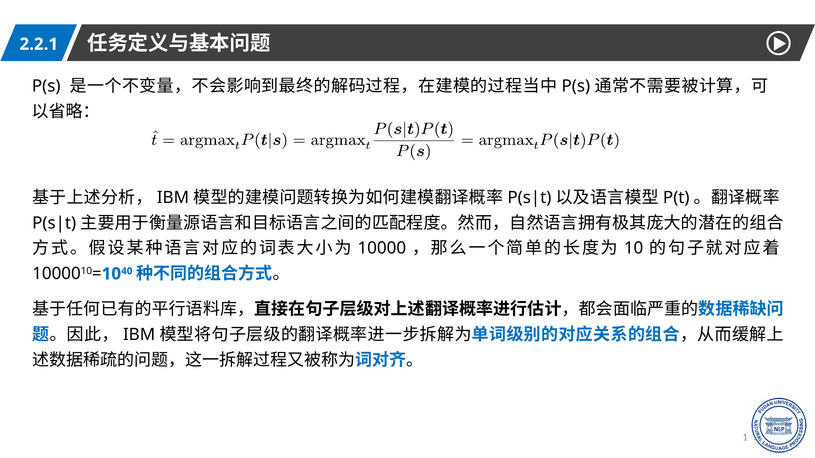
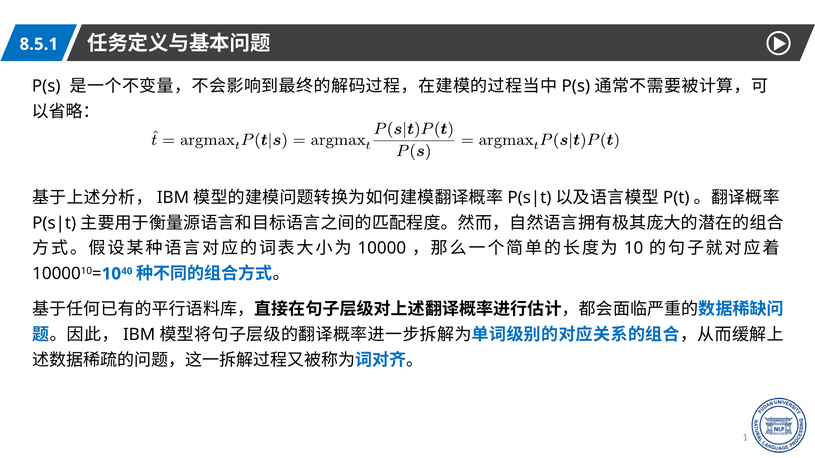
2.2.1: 2.2.1 -> 8.5.1
